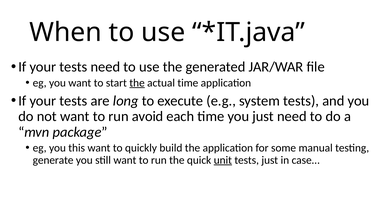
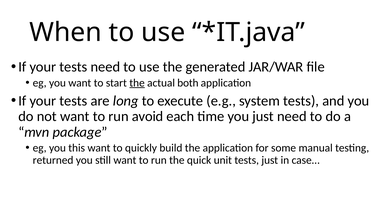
actual time: time -> both
generate: generate -> returned
unit underline: present -> none
